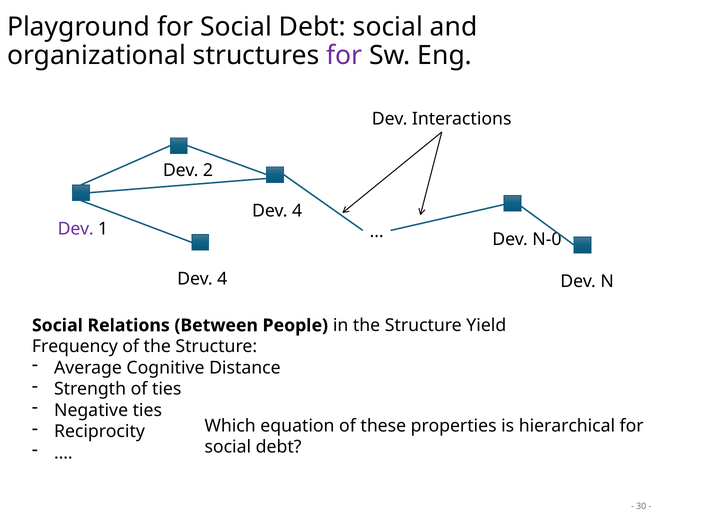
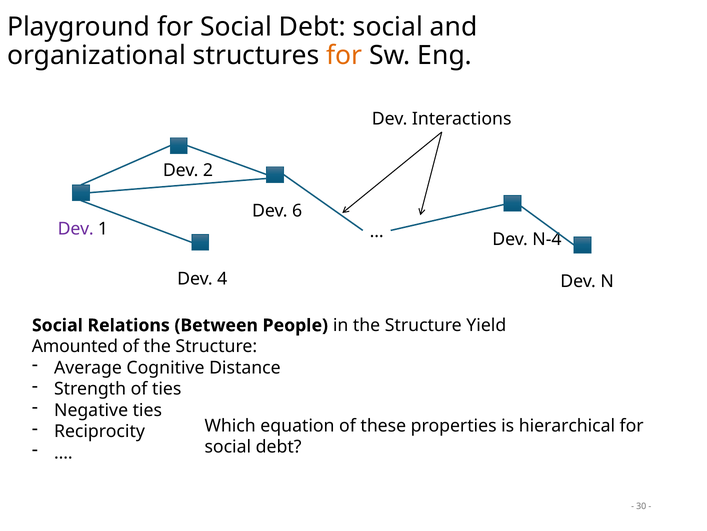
for at (344, 56) colour: purple -> orange
4 at (297, 211): 4 -> 6
N-0: N-0 -> N-4
Frequency: Frequency -> Amounted
